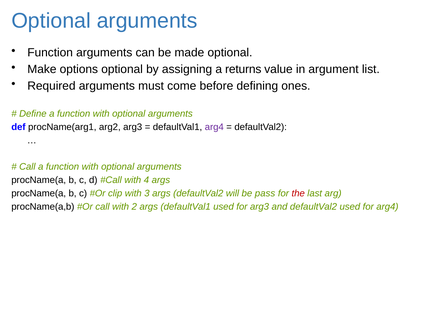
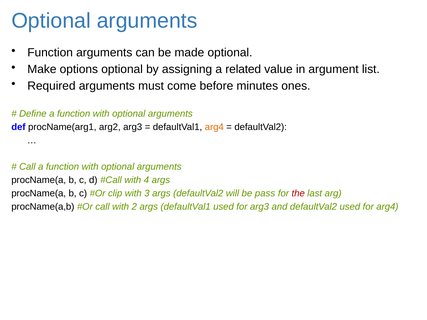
returns: returns -> related
defining: defining -> minutes
arg4 at (214, 127) colour: purple -> orange
